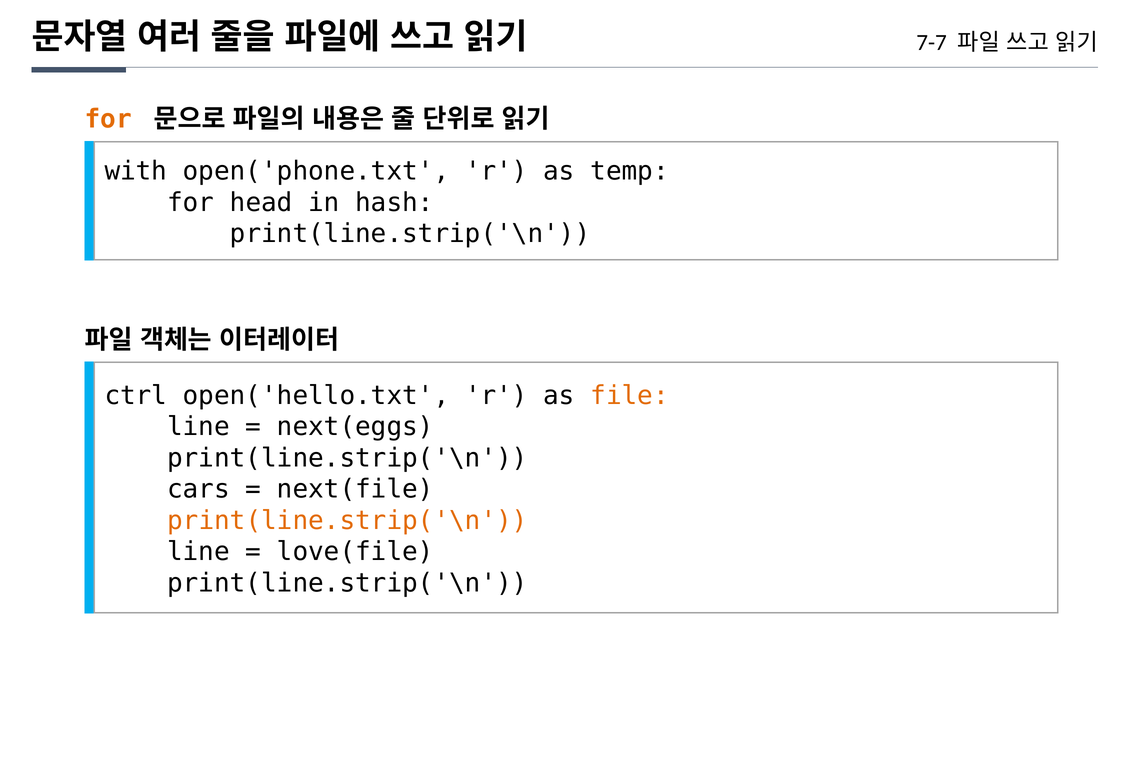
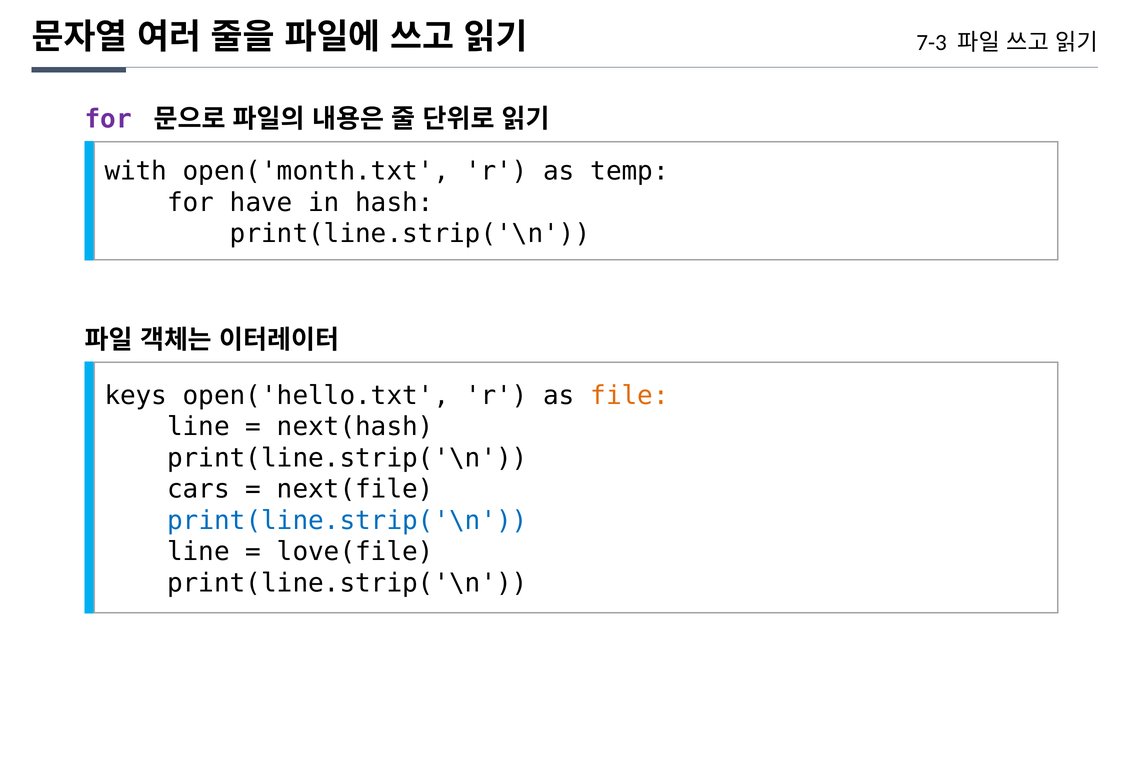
7-7: 7-7 -> 7-3
for at (108, 119) colour: orange -> purple
open('phone.txt: open('phone.txt -> open('month.txt
head: head -> have
ctrl: ctrl -> keys
next(eggs: next(eggs -> next(hash
print(line.strip('\n at (347, 520) colour: orange -> blue
